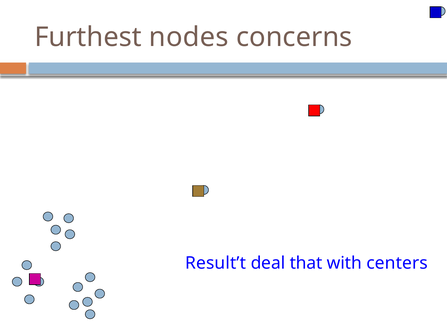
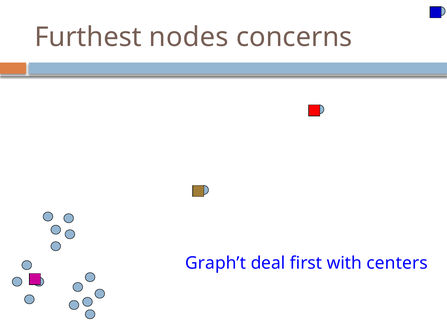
Result’t: Result’t -> Graph’t
that: that -> first
